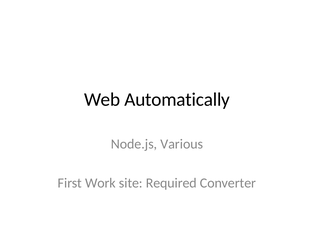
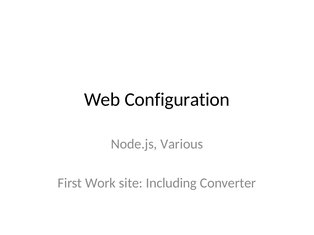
Automatically: Automatically -> Configuration
Required: Required -> Including
